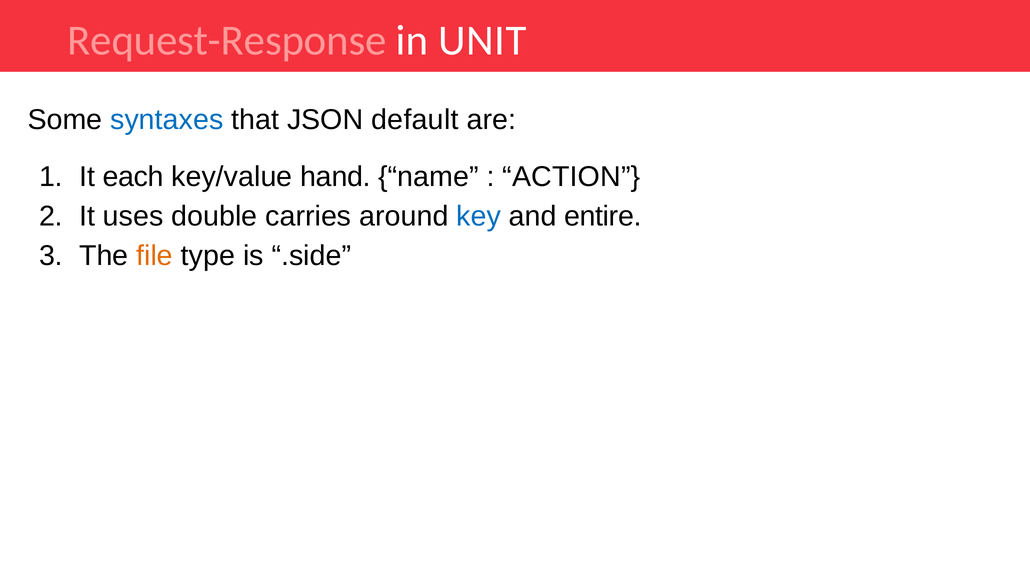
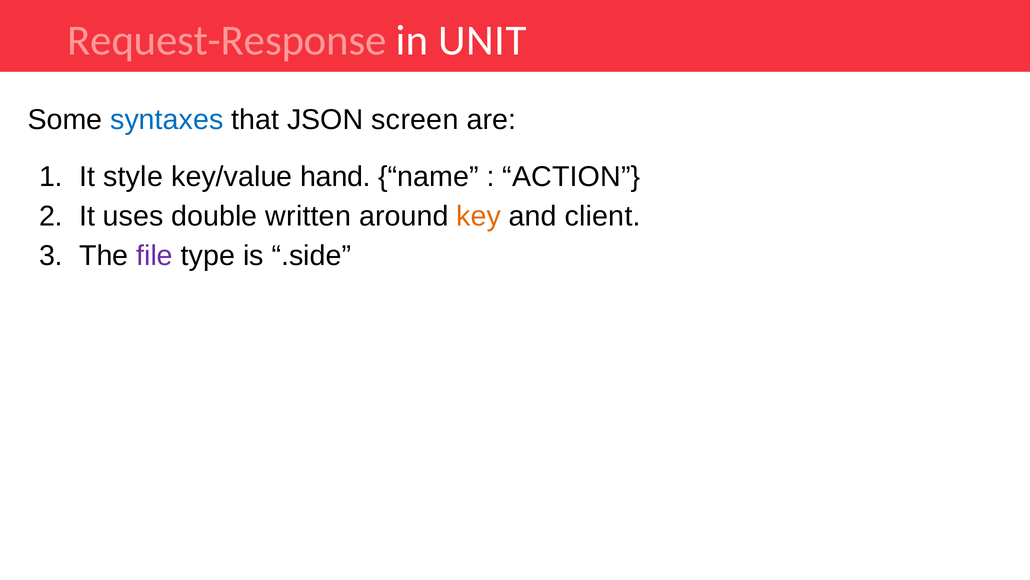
default: default -> screen
each: each -> style
carries: carries -> written
key colour: blue -> orange
entire: entire -> client
file colour: orange -> purple
